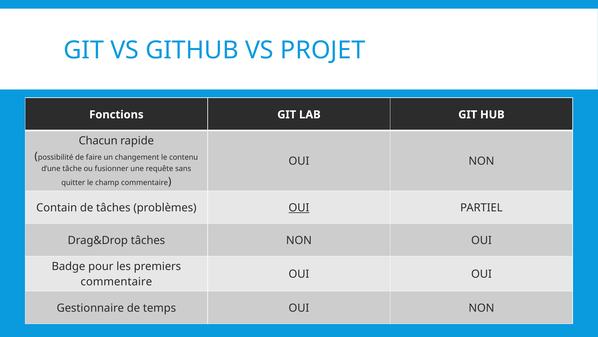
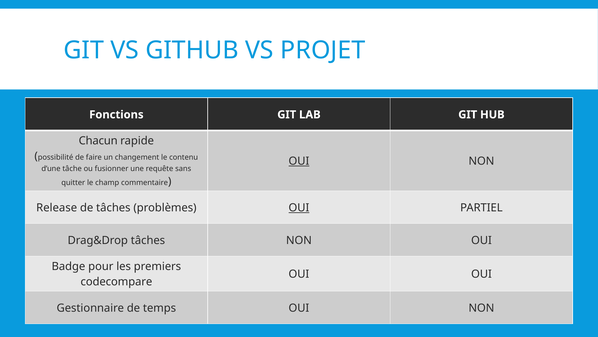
OUI at (299, 161) underline: none -> present
Contain: Contain -> Release
commentaire at (116, 281): commentaire -> codecompare
